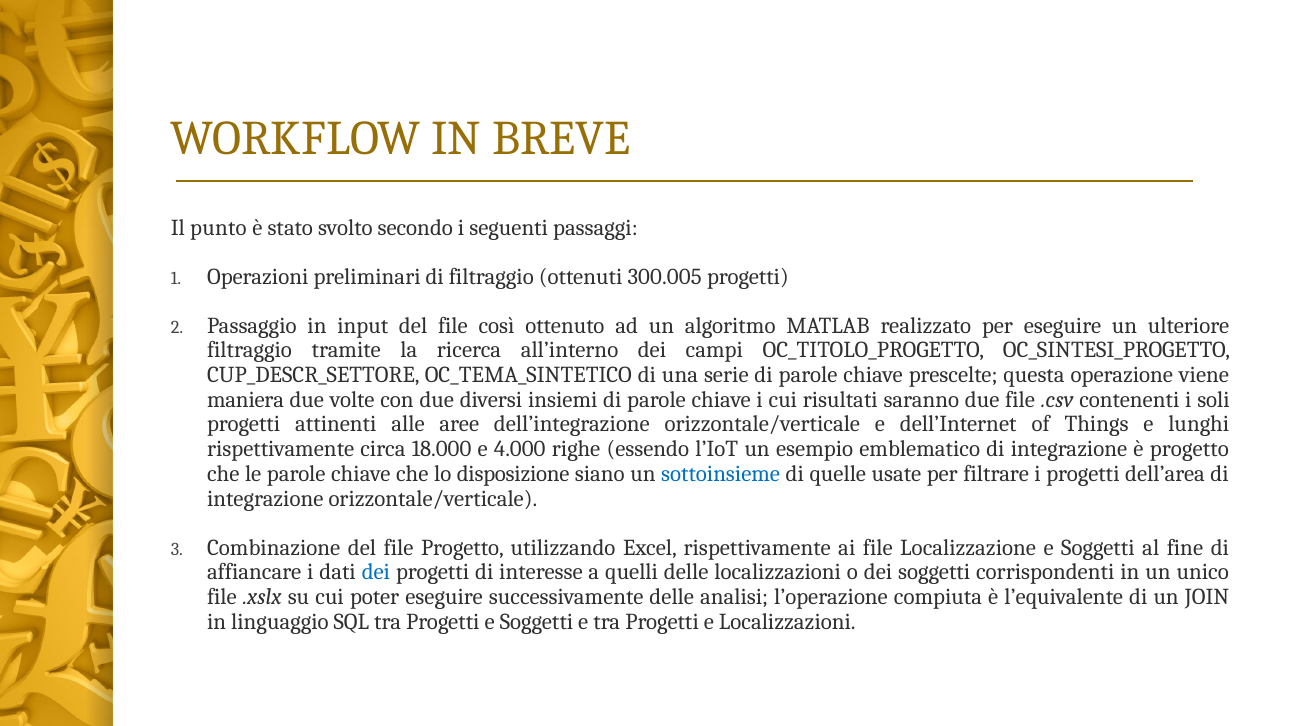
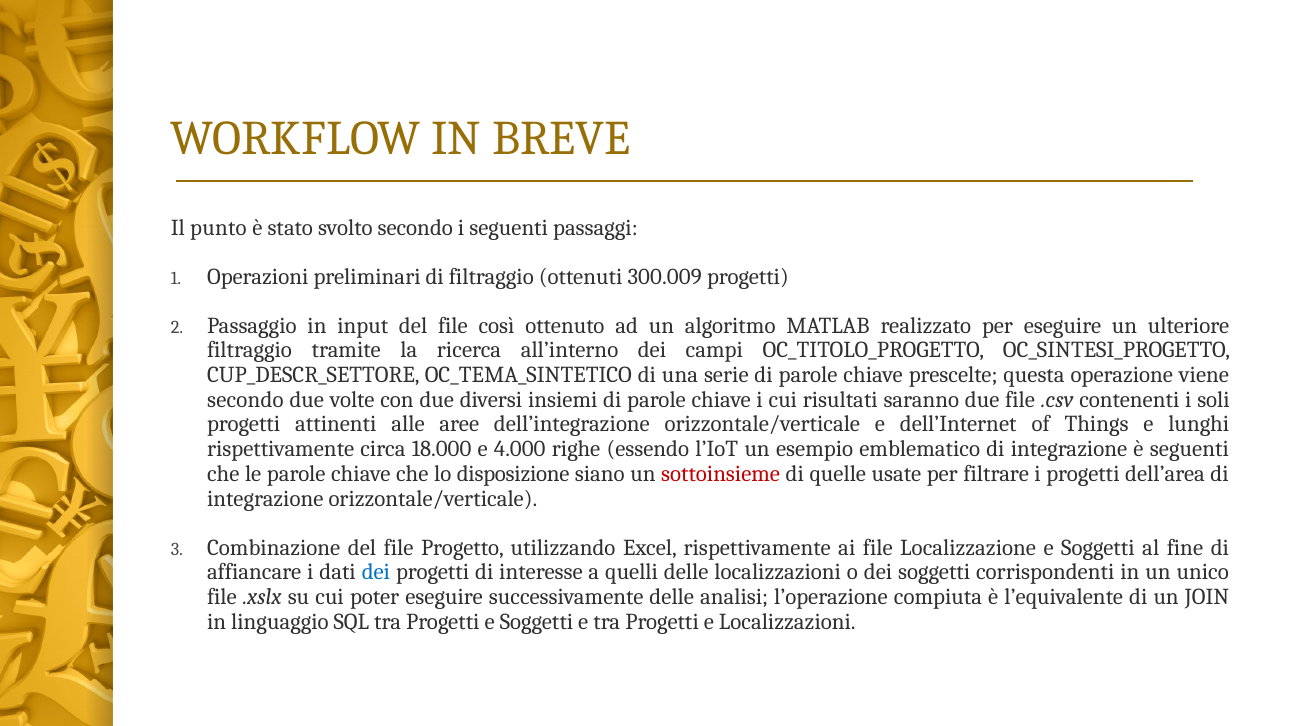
300.005: 300.005 -> 300.009
maniera at (246, 400): maniera -> secondo
è progetto: progetto -> seguenti
sottoinsieme colour: blue -> red
